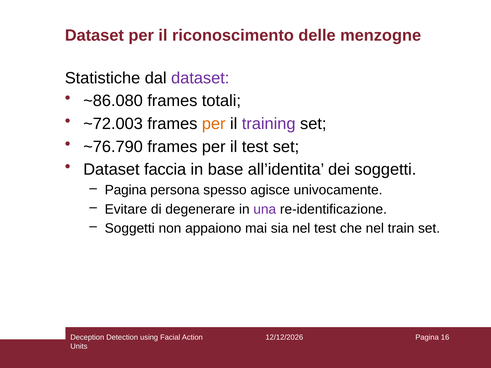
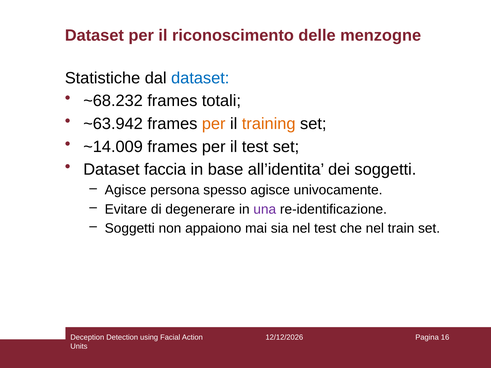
dataset at (200, 78) colour: purple -> blue
~86.080: ~86.080 -> ~68.232
~72.003: ~72.003 -> ~63.942
training colour: purple -> orange
~76.790: ~76.790 -> ~14.009
Pagina at (126, 190): Pagina -> Agisce
